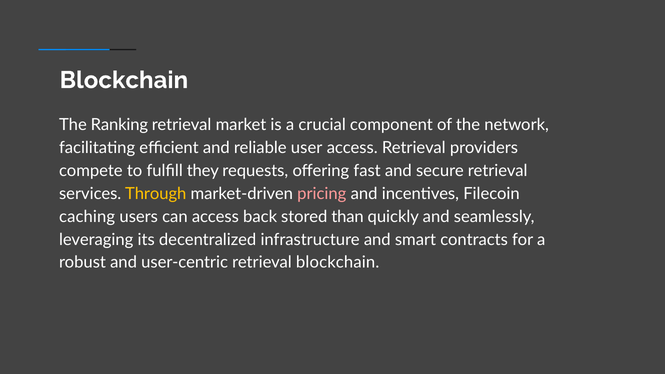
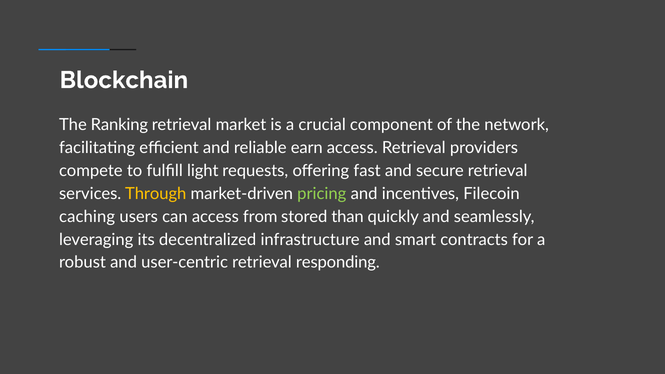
user: user -> earn
they: they -> light
pricing colour: pink -> light green
back: back -> from
retrieval blockchain: blockchain -> responding
